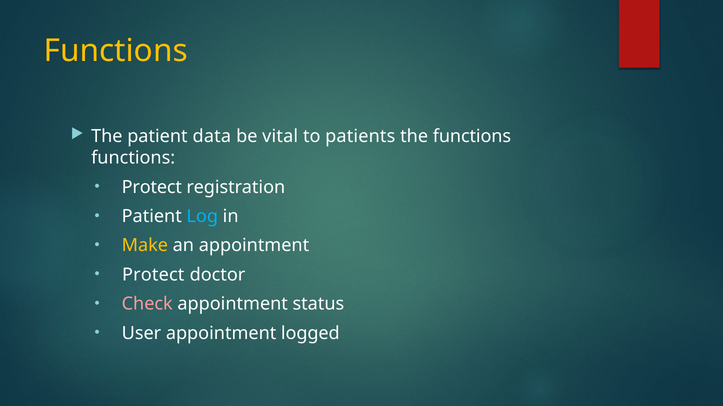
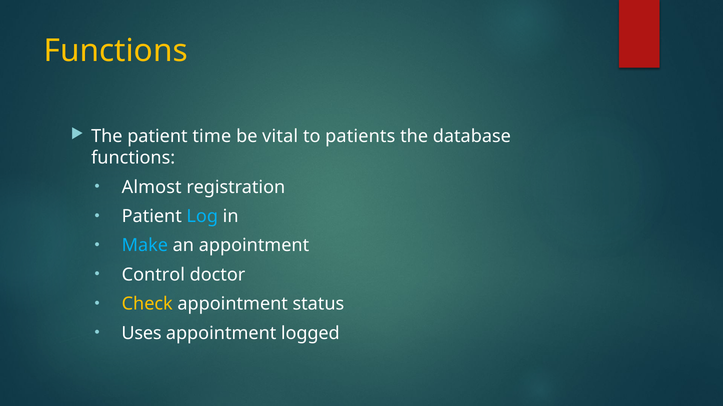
data: data -> time
the functions: functions -> database
Protect at (152, 187): Protect -> Almost
Make colour: yellow -> light blue
Protect at (153, 275): Protect -> Control
Check colour: pink -> yellow
User: User -> Uses
